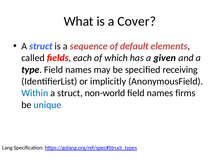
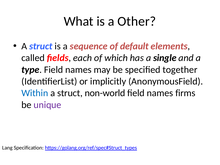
Cover: Cover -> Other
given: given -> single
receiving: receiving -> together
unique colour: blue -> purple
